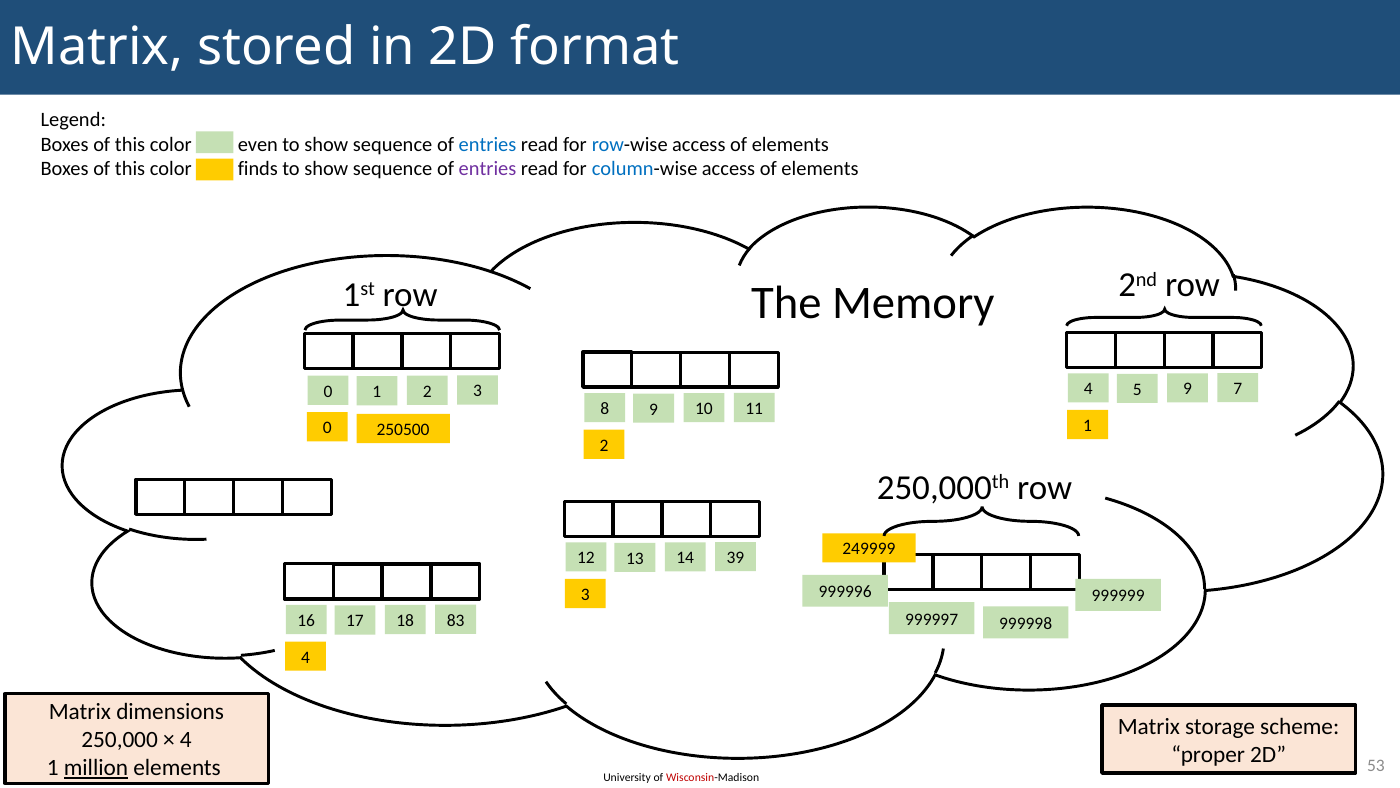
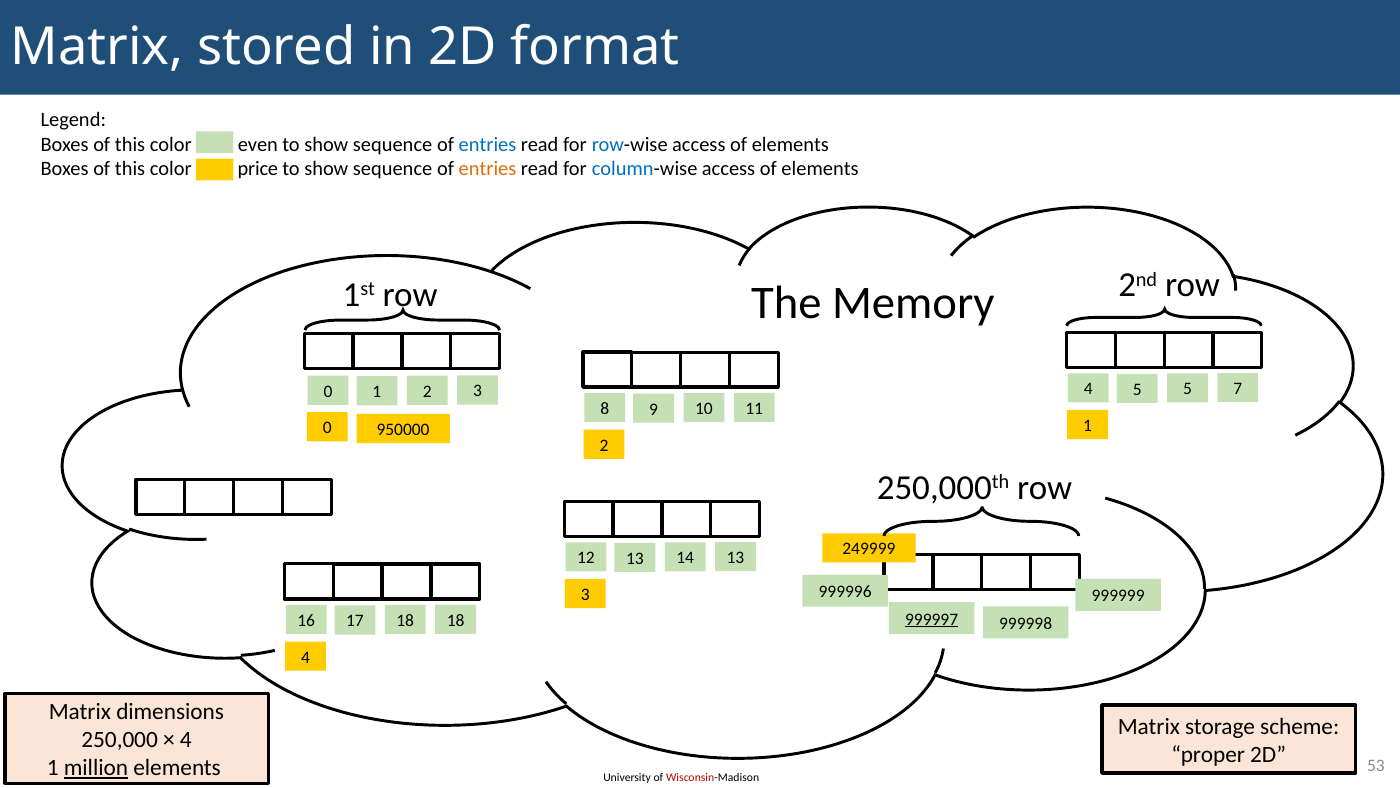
finds: finds -> price
entries at (488, 169) colour: purple -> orange
5 9: 9 -> 5
250500: 250500 -> 950000
14 39: 39 -> 13
999997 underline: none -> present
18 83: 83 -> 18
